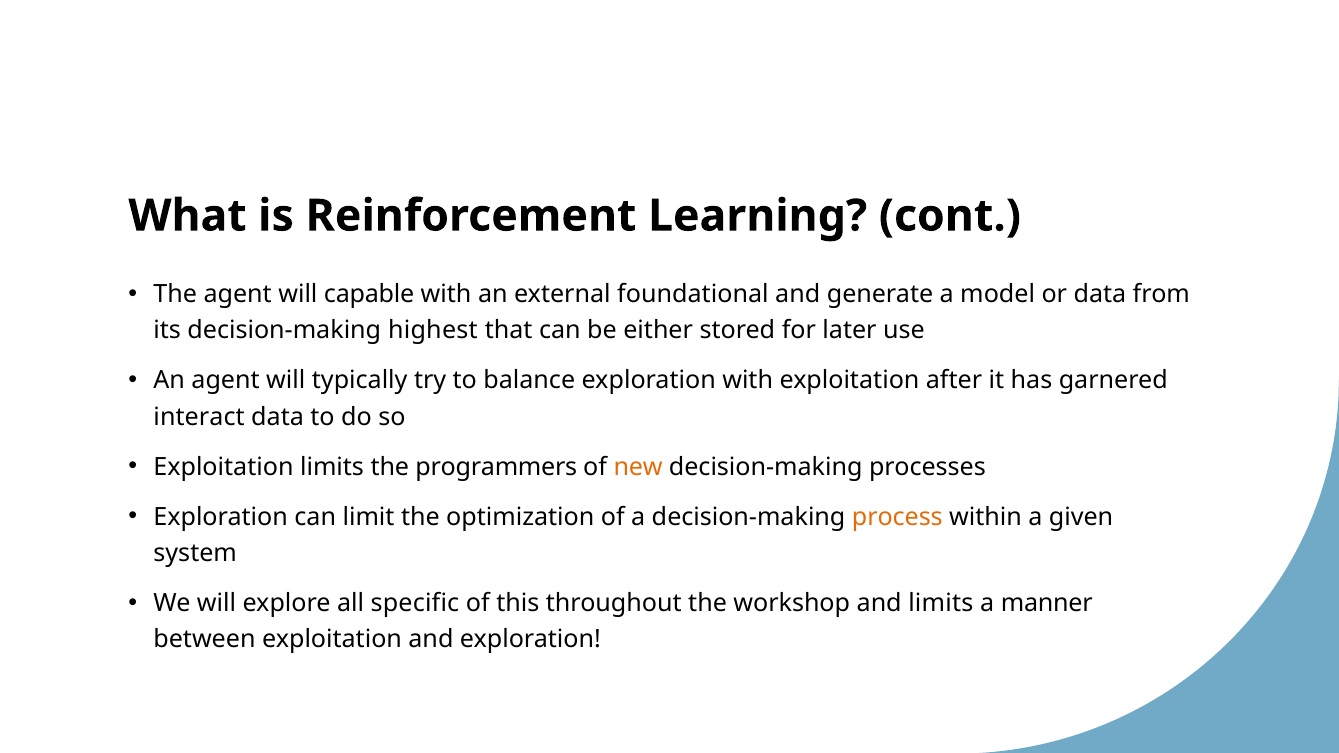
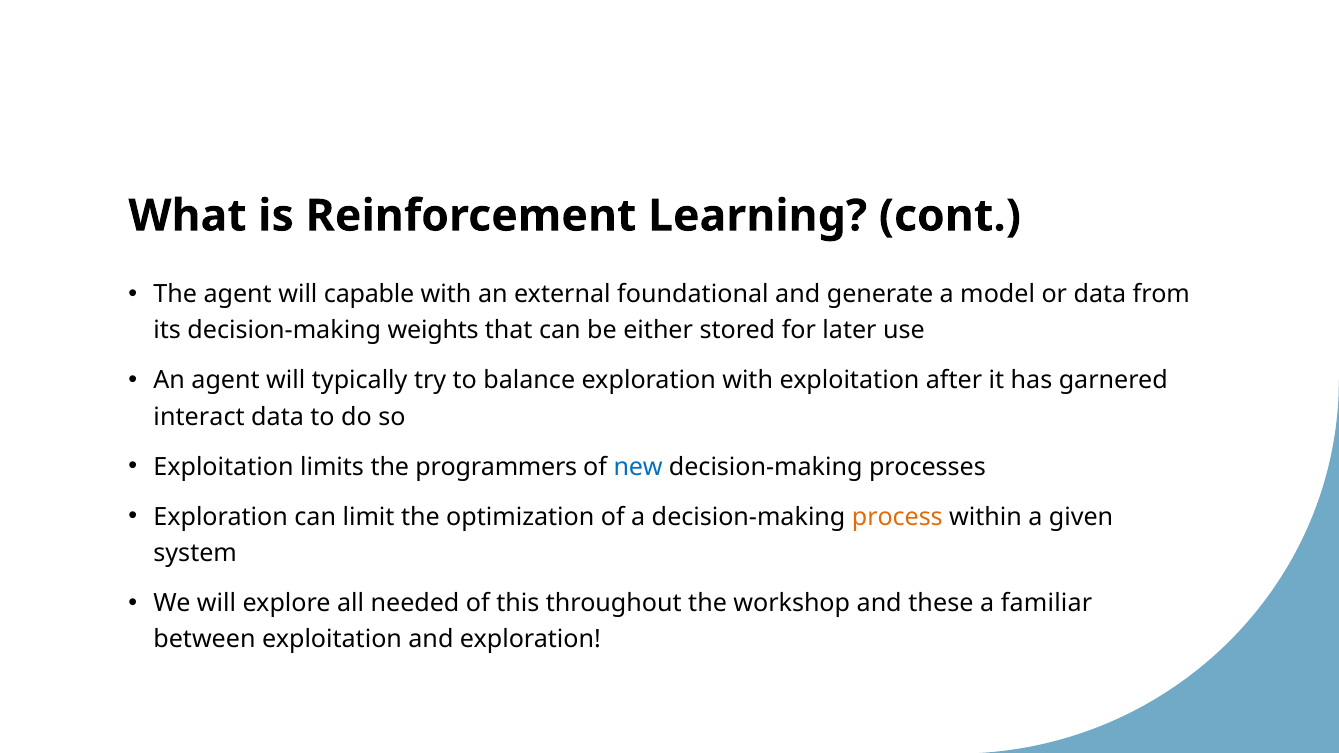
highest: highest -> weights
new colour: orange -> blue
specific: specific -> needed
and limits: limits -> these
manner: manner -> familiar
